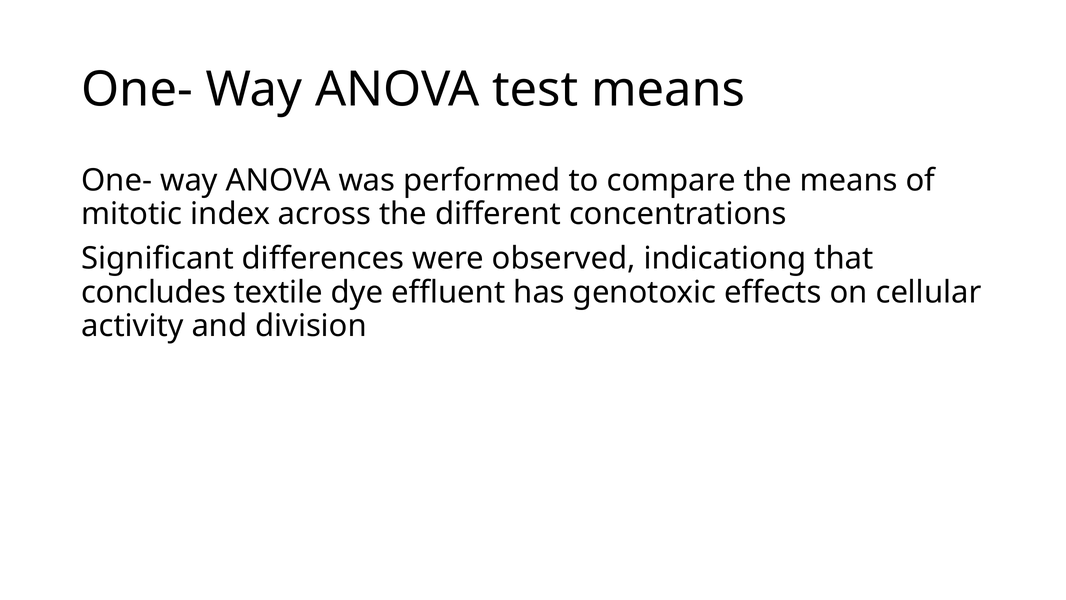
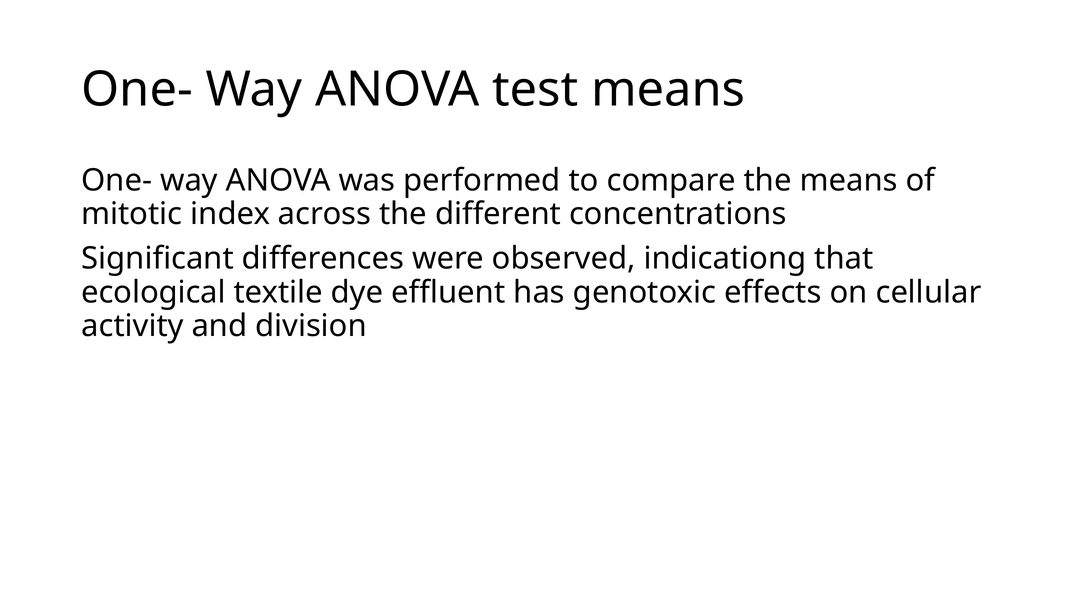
concludes: concludes -> ecological
